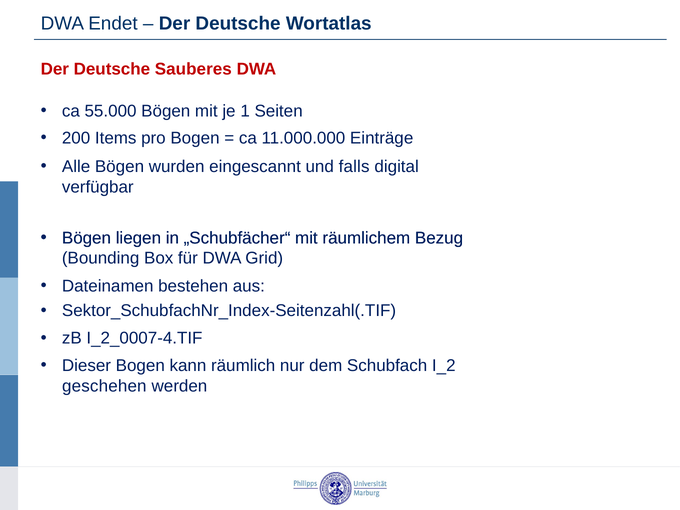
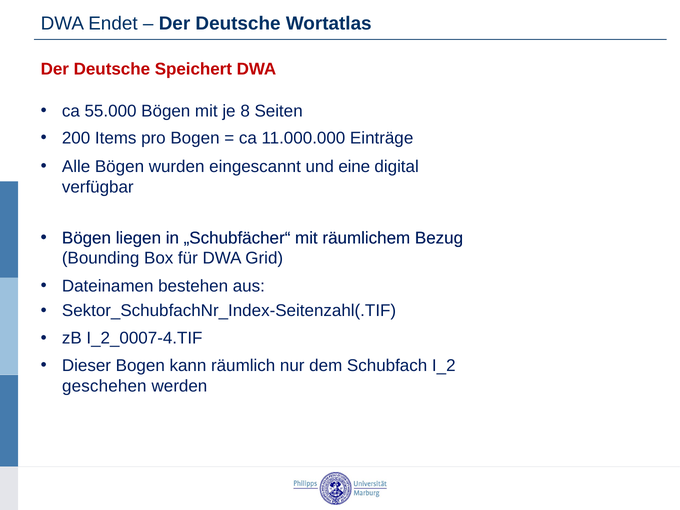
Sauberes: Sauberes -> Speichert
1: 1 -> 8
falls: falls -> eine
